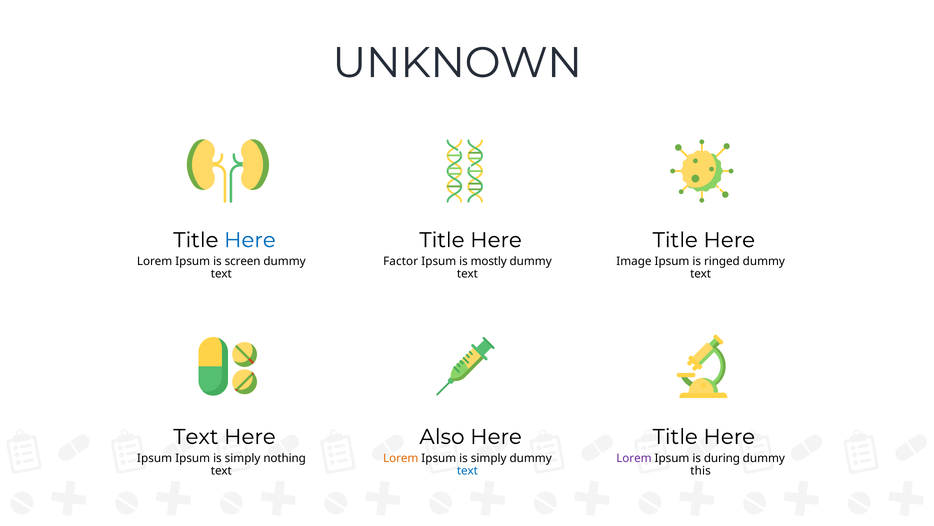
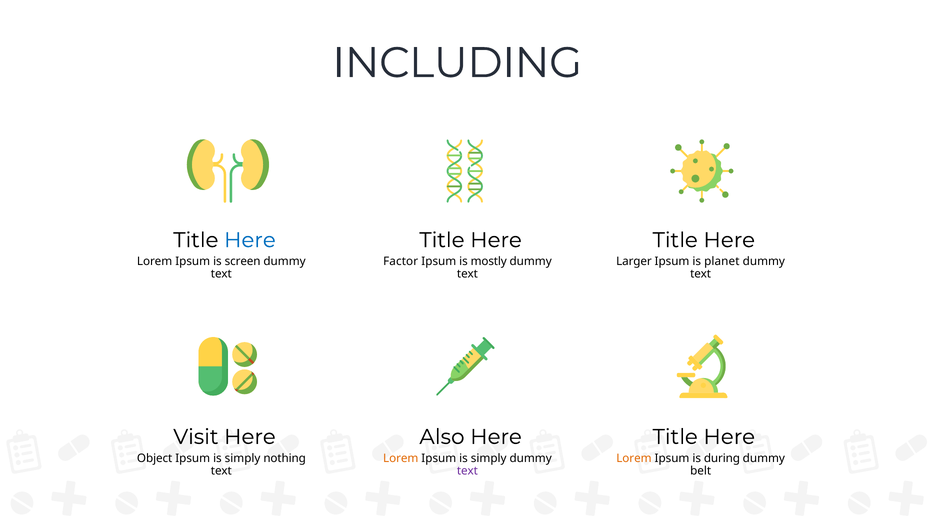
UNKNOWN: UNKNOWN -> INCLUDING
Image: Image -> Larger
ringed: ringed -> planet
Text at (196, 436): Text -> Visit
Ipsum at (155, 458): Ipsum -> Object
Lorem at (634, 458) colour: purple -> orange
text at (467, 470) colour: blue -> purple
this: this -> belt
